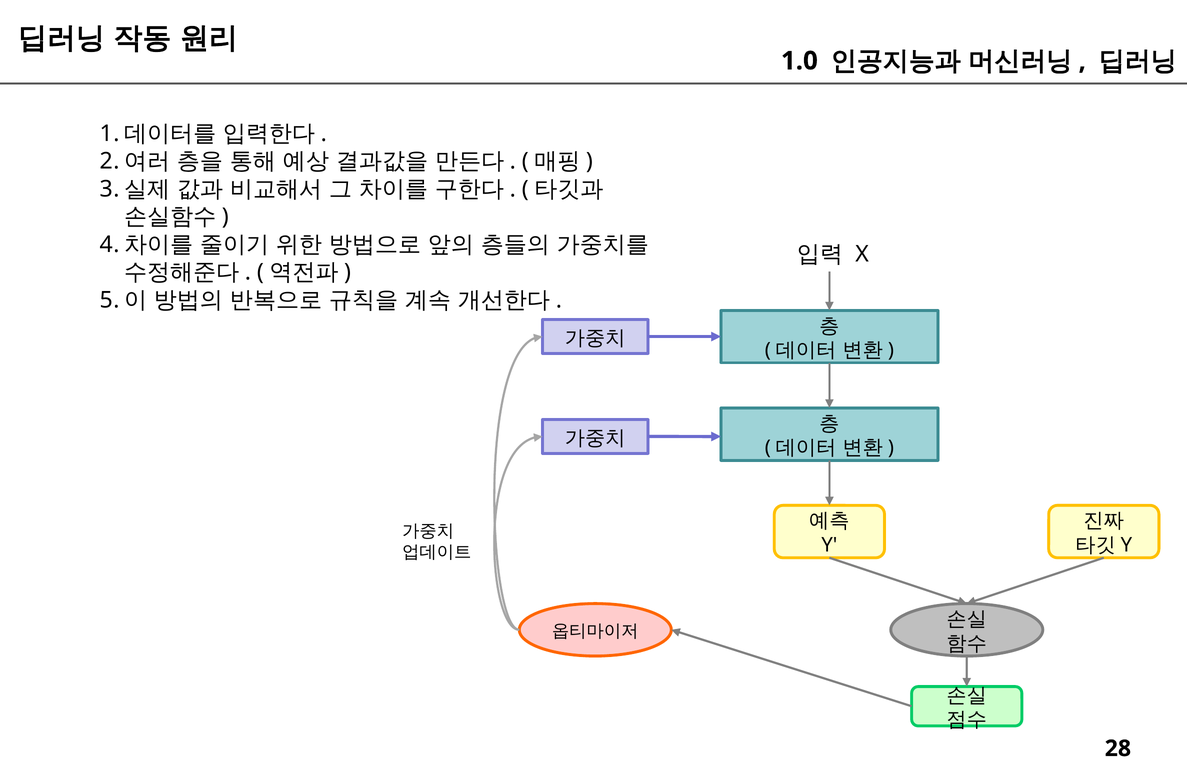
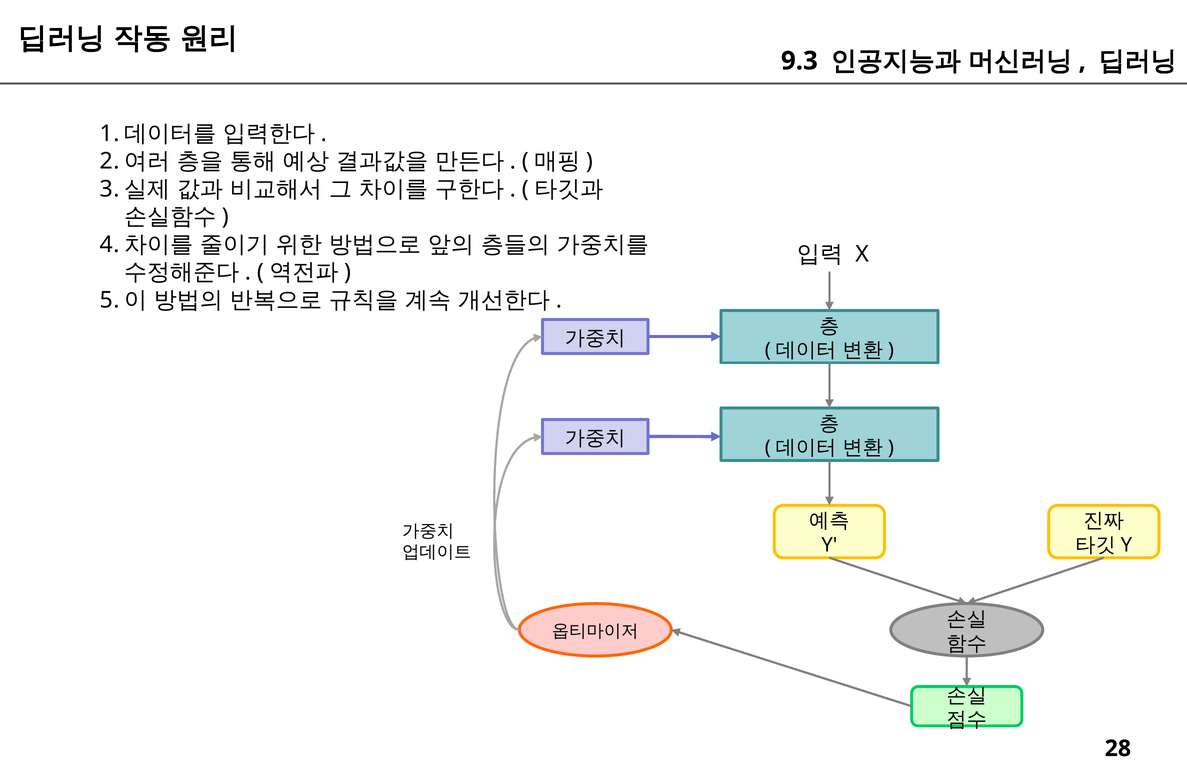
1.0: 1.0 -> 9.3
